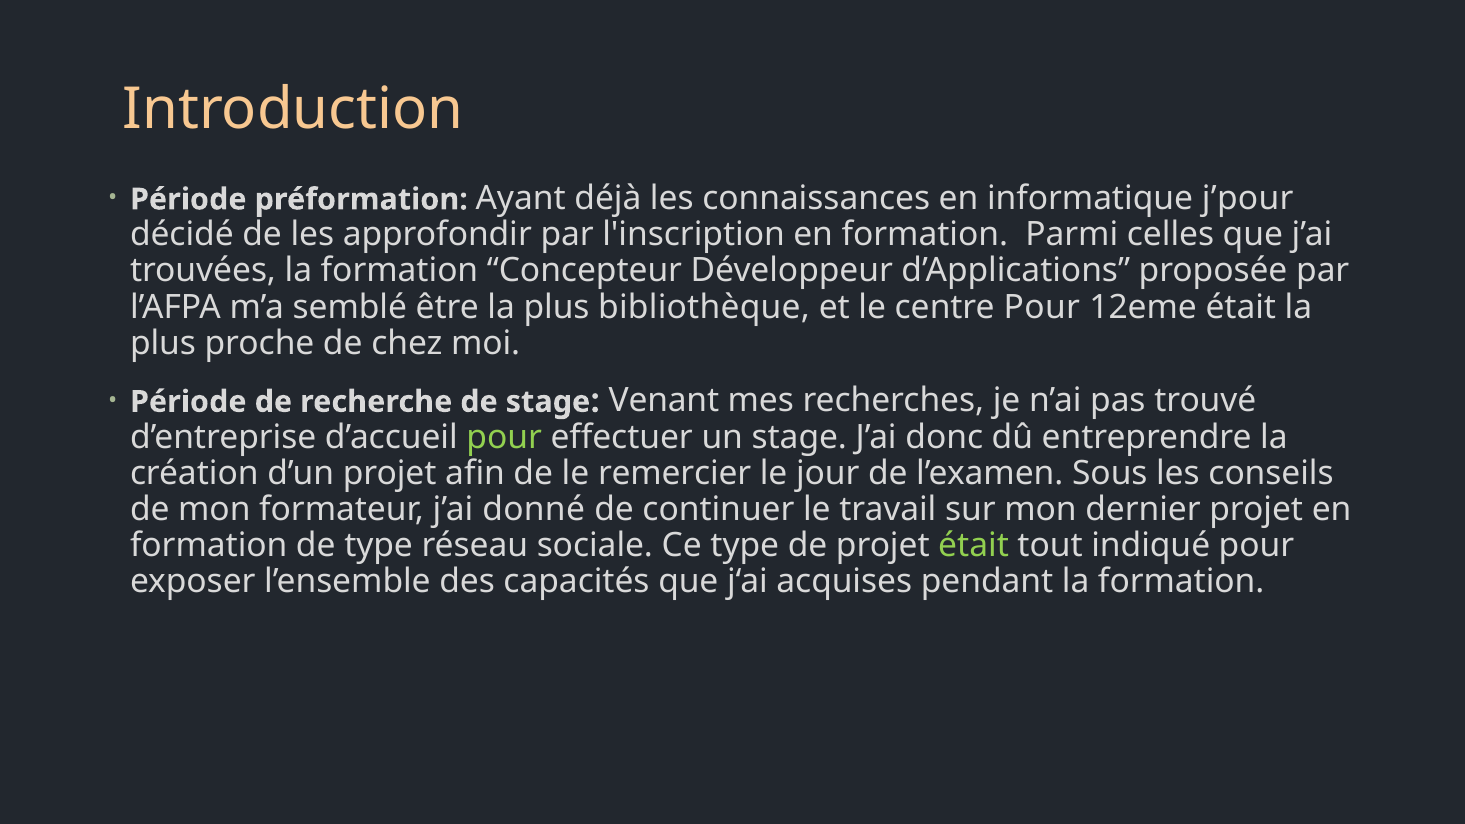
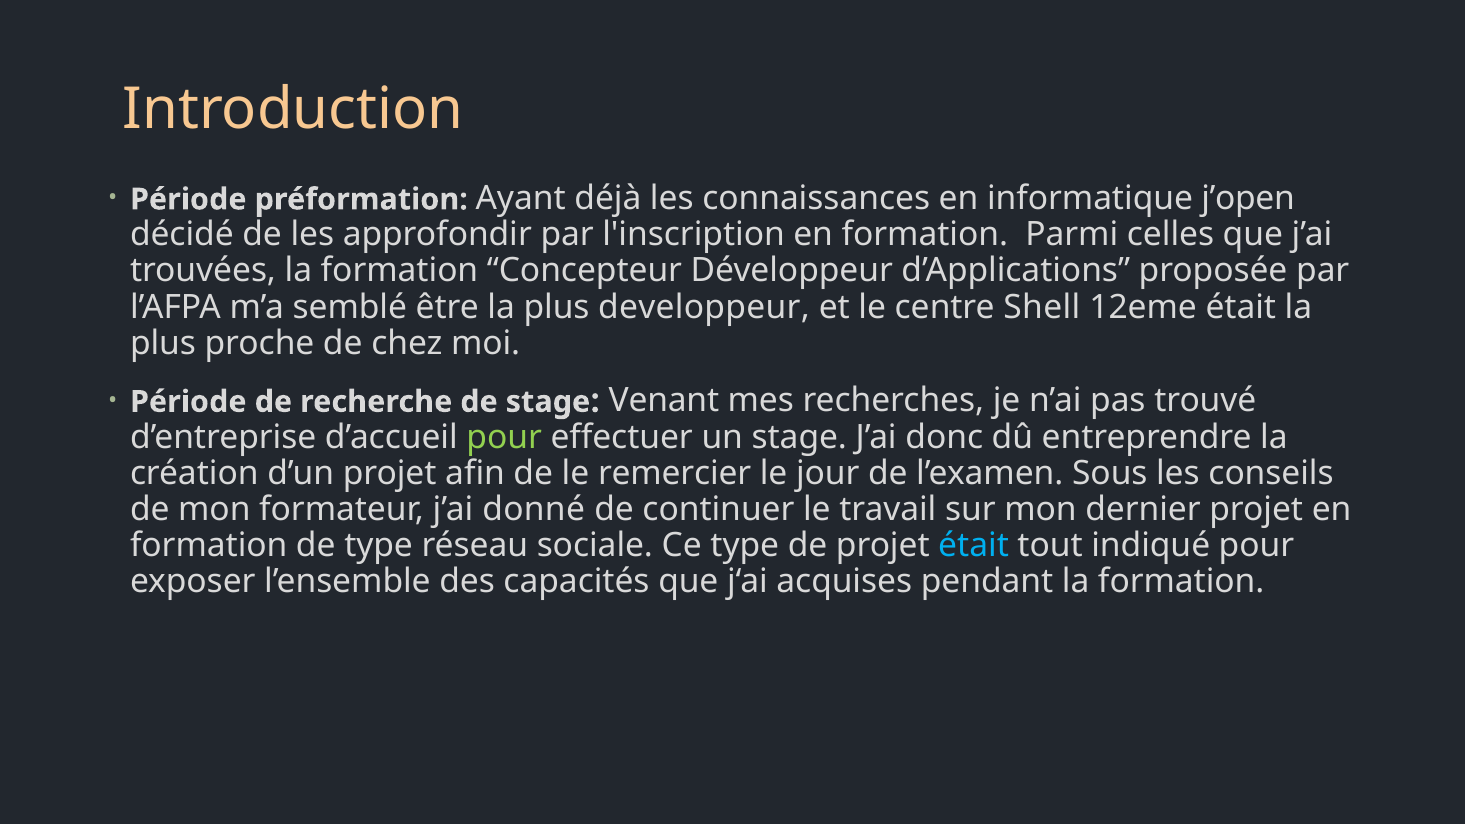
j’pour: j’pour -> j’open
bibliothèque: bibliothèque -> developpeur
centre Pour: Pour -> Shell
était at (974, 546) colour: light green -> light blue
